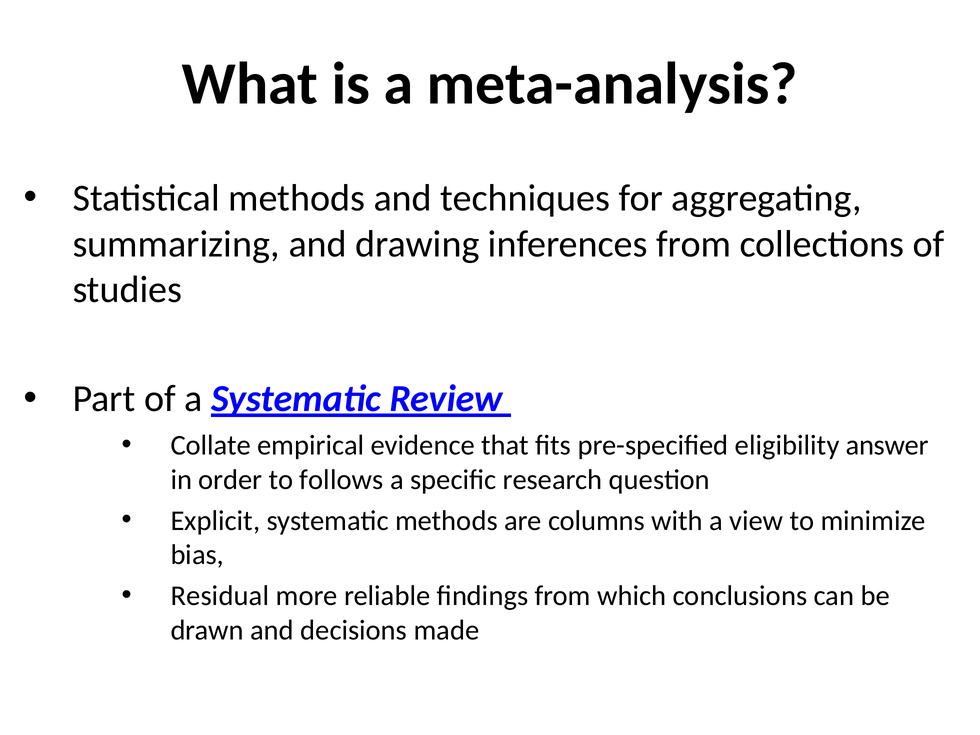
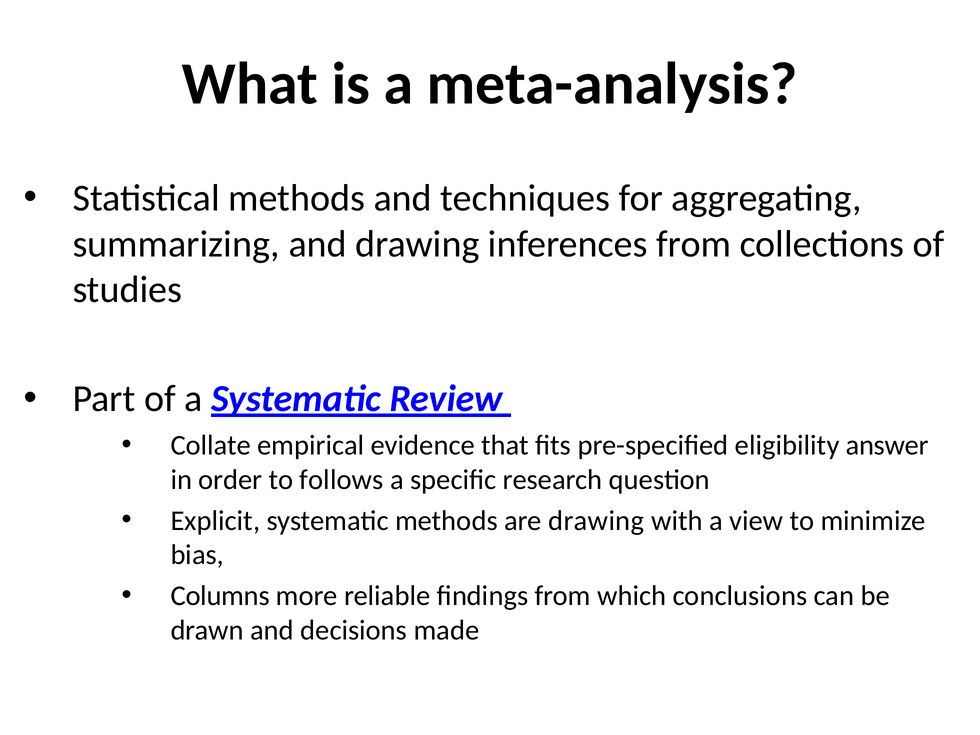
are columns: columns -> drawing
Residual: Residual -> Columns
